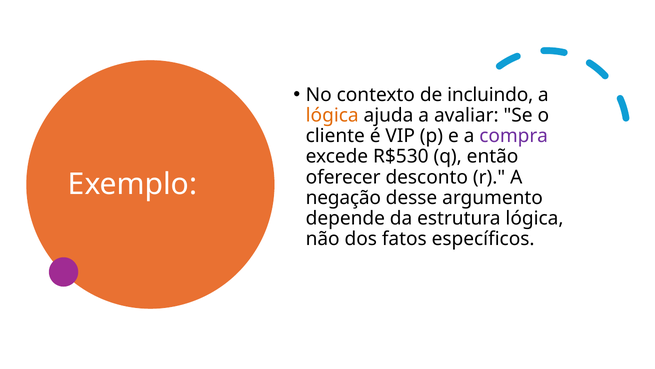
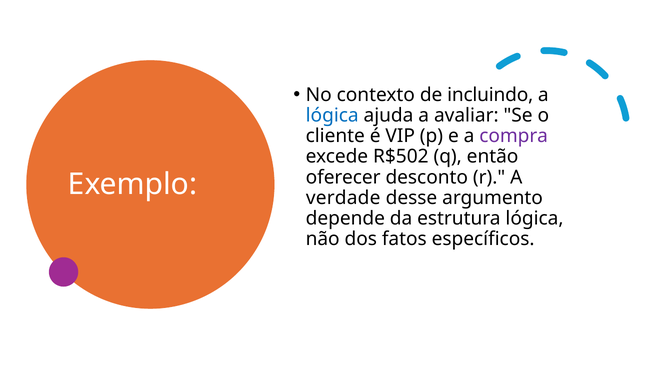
lógica at (332, 115) colour: orange -> blue
R$530: R$530 -> R$502
negação: negação -> verdade
